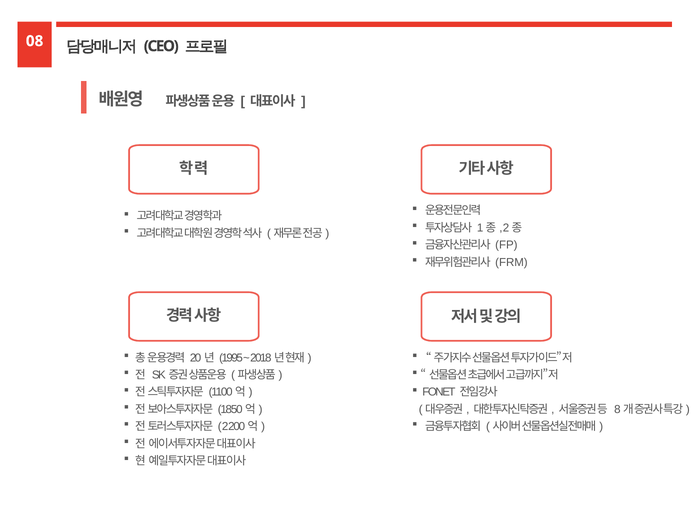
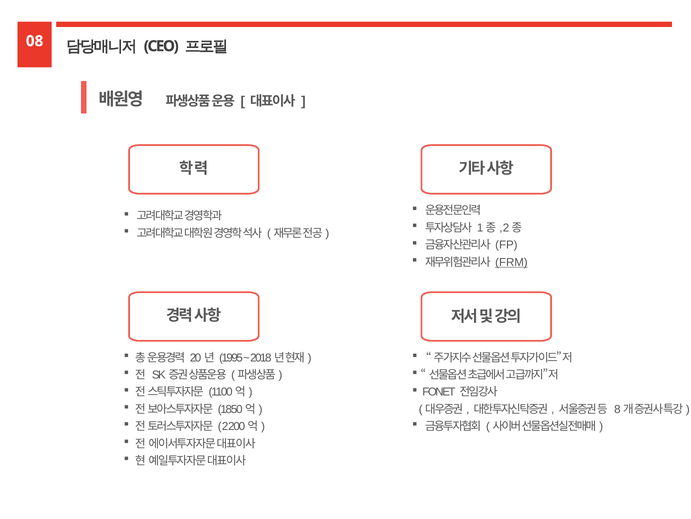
FRM underline: none -> present
